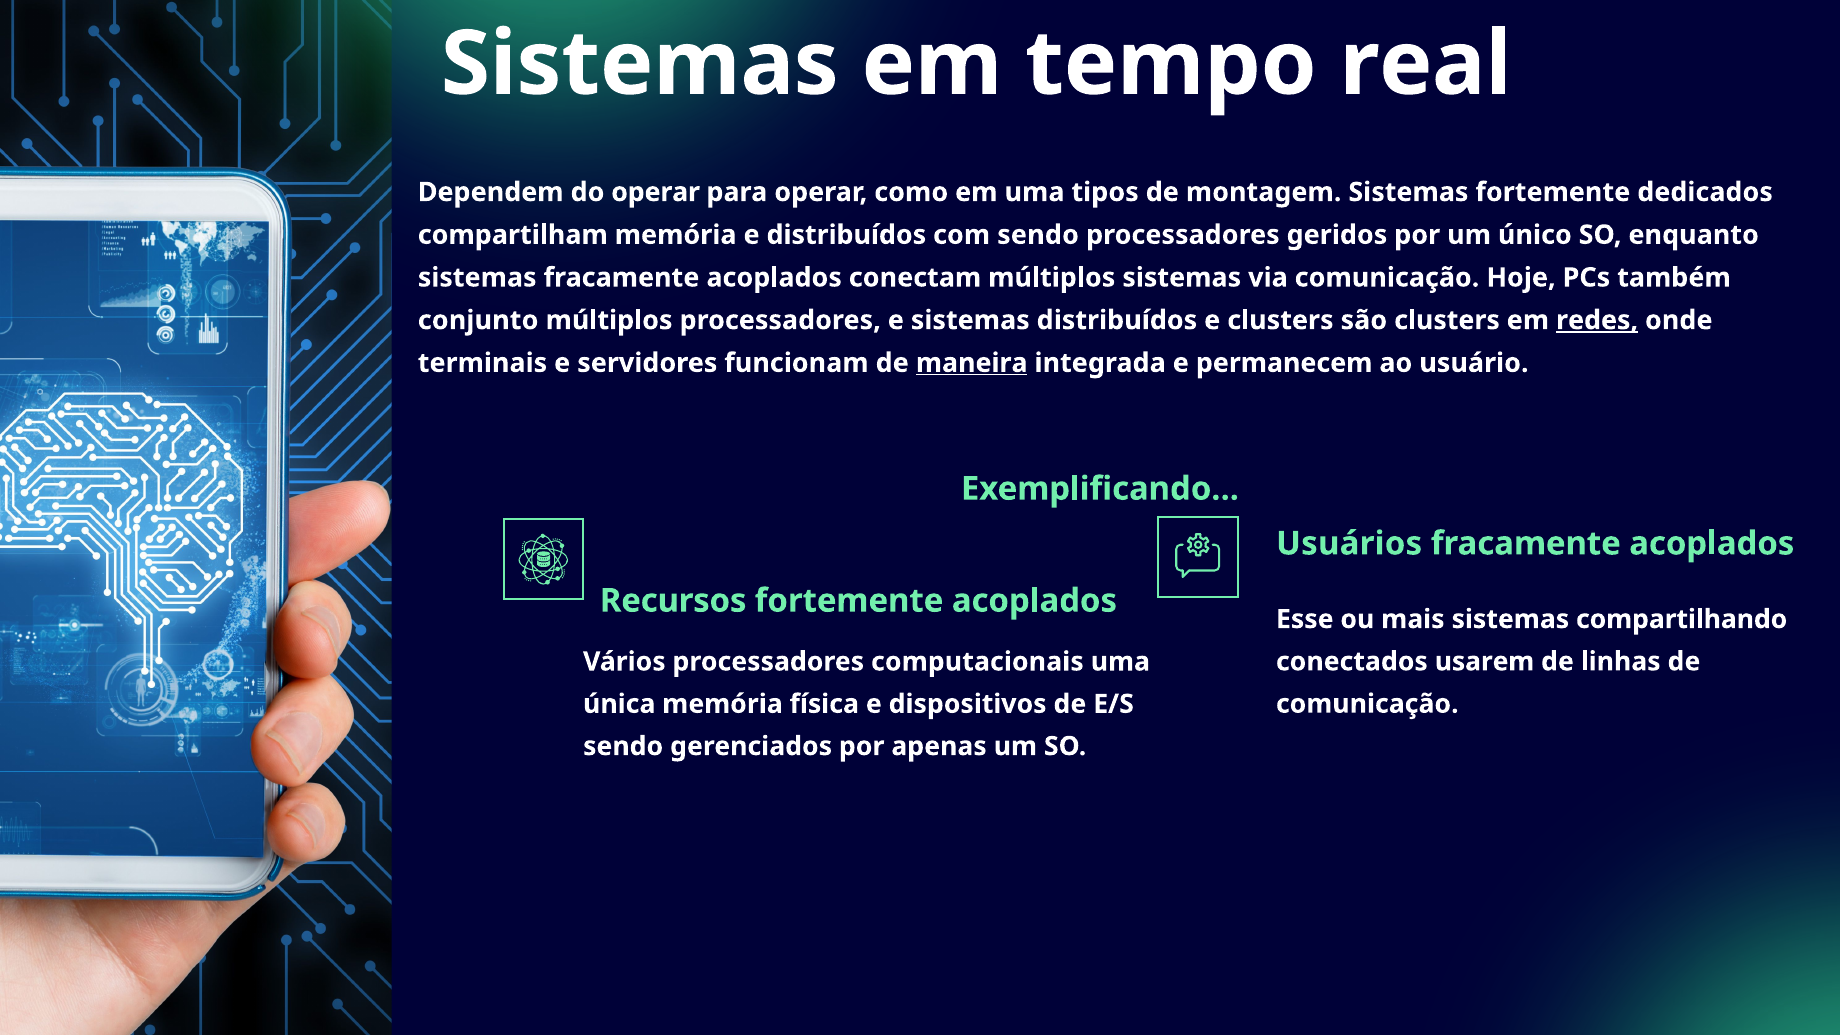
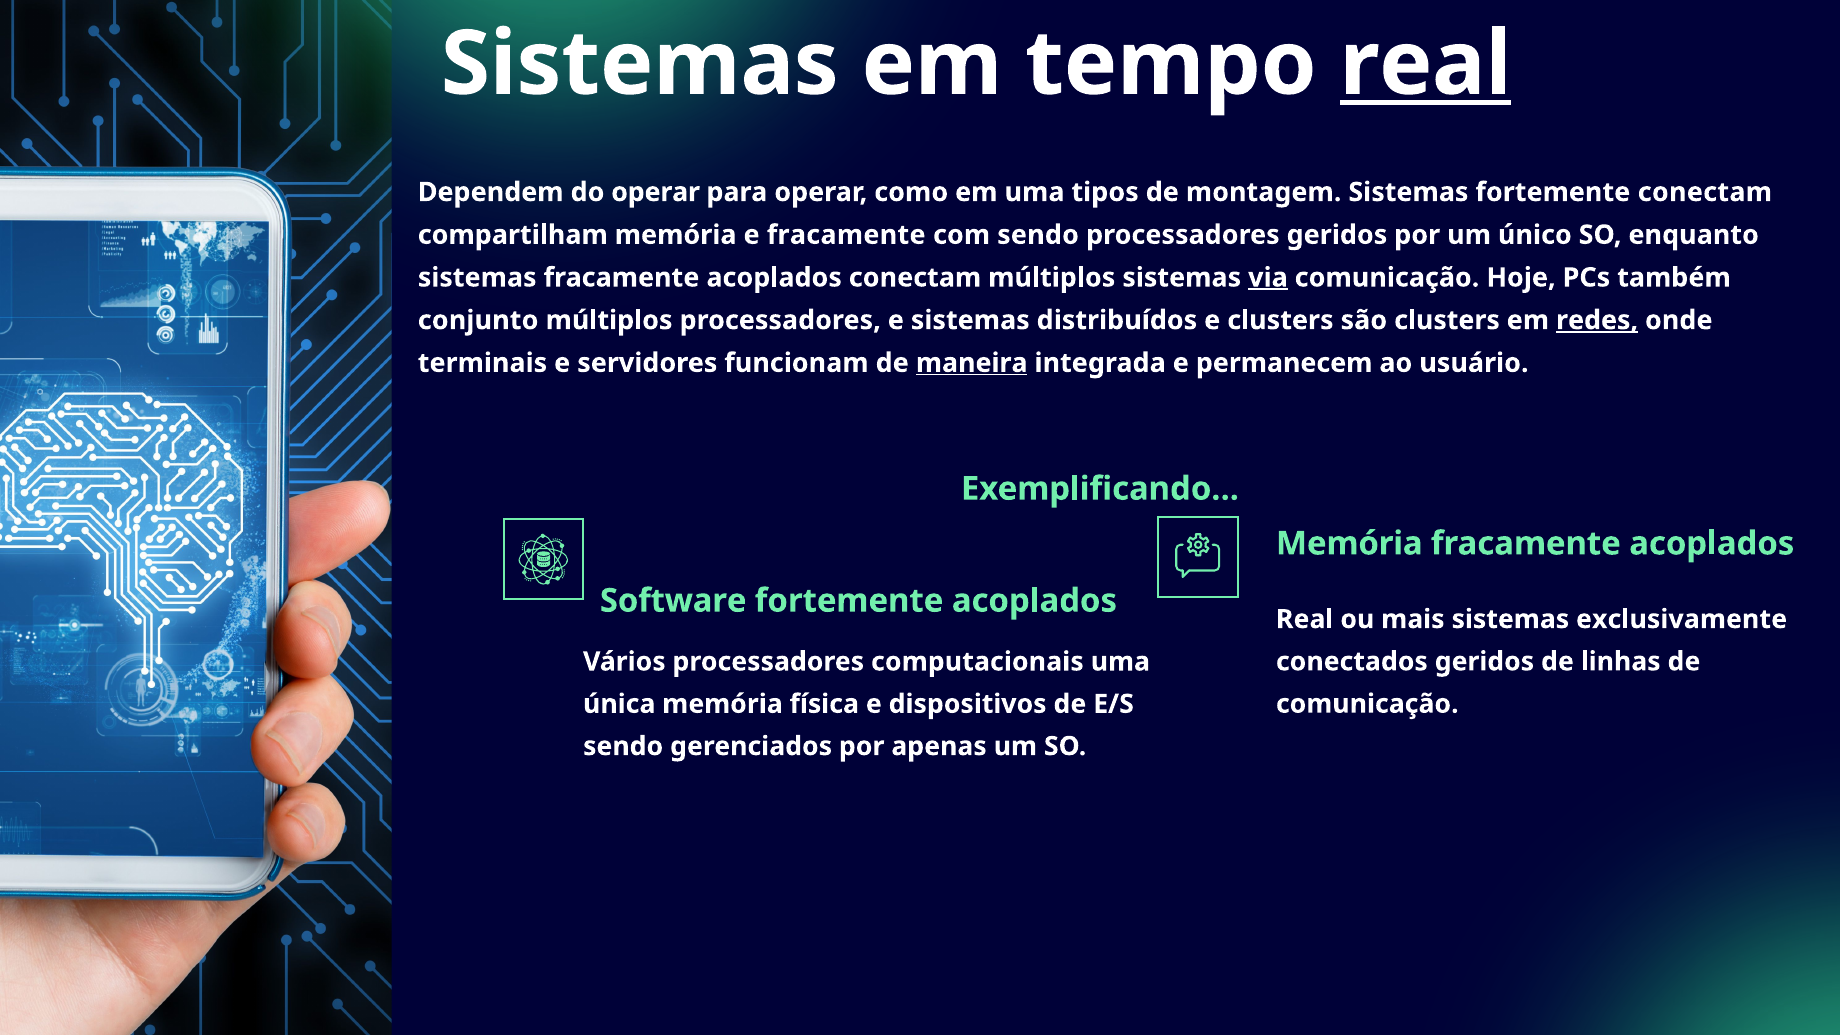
real at (1426, 64) underline: none -> present
fortemente dedicados: dedicados -> conectam
e distribuídos: distribuídos -> fracamente
via underline: none -> present
Usuários at (1349, 544): Usuários -> Memória
Recursos: Recursos -> Software
acoplados Esse: Esse -> Real
compartilhando: compartilhando -> exclusivamente
conectados usarem: usarem -> geridos
